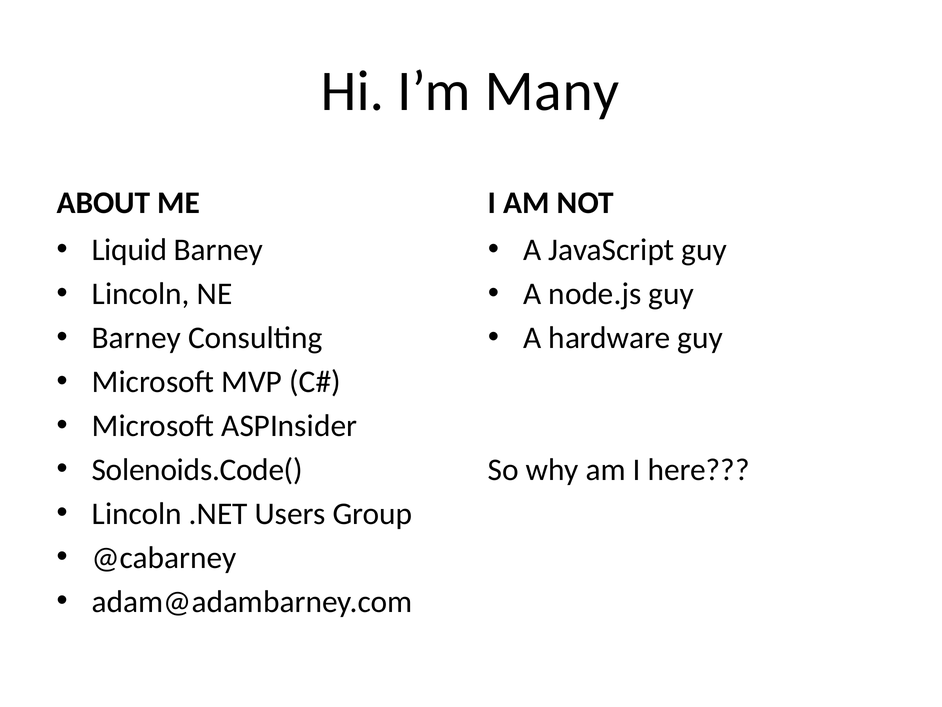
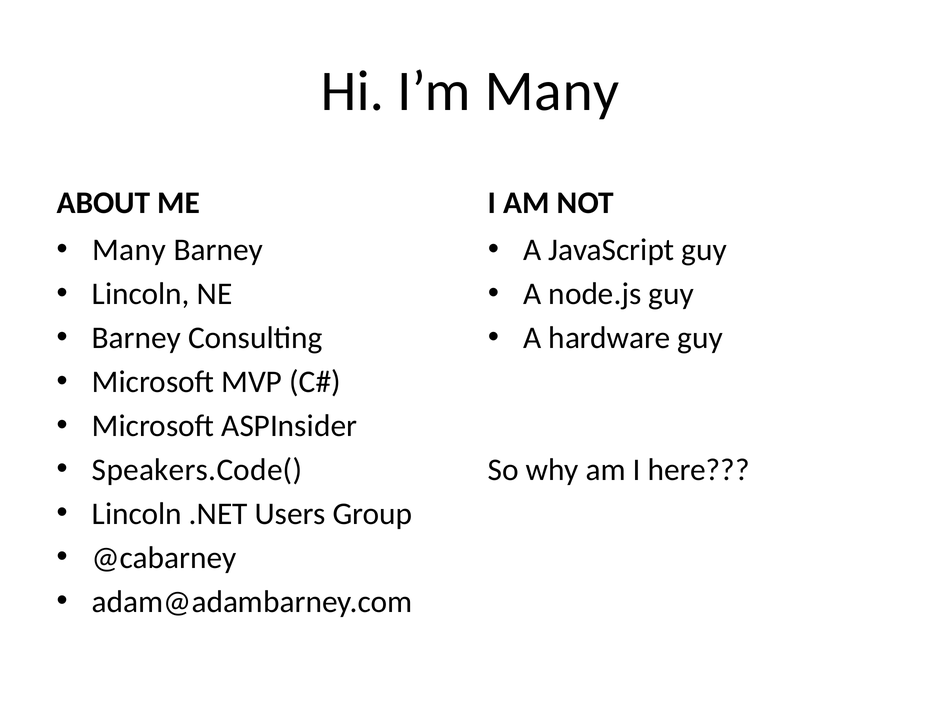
Liquid at (129, 250): Liquid -> Many
Solenoids.Code(: Solenoids.Code( -> Speakers.Code(
